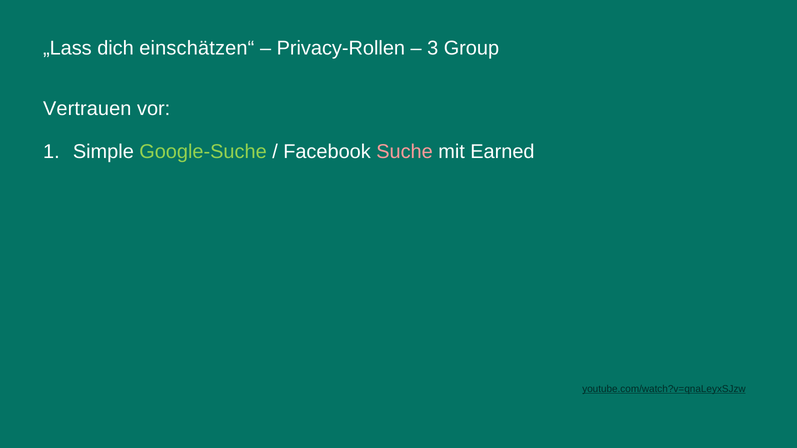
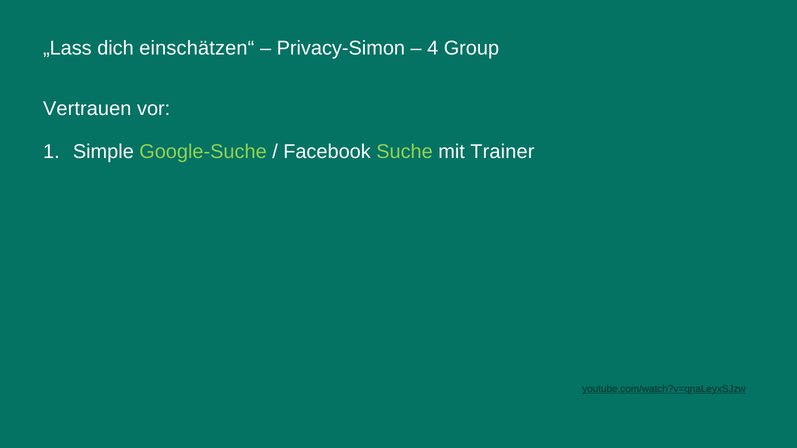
Privacy-Rollen: Privacy-Rollen -> Privacy-Simon
3: 3 -> 4
Suche colour: pink -> light green
Earned: Earned -> Trainer
